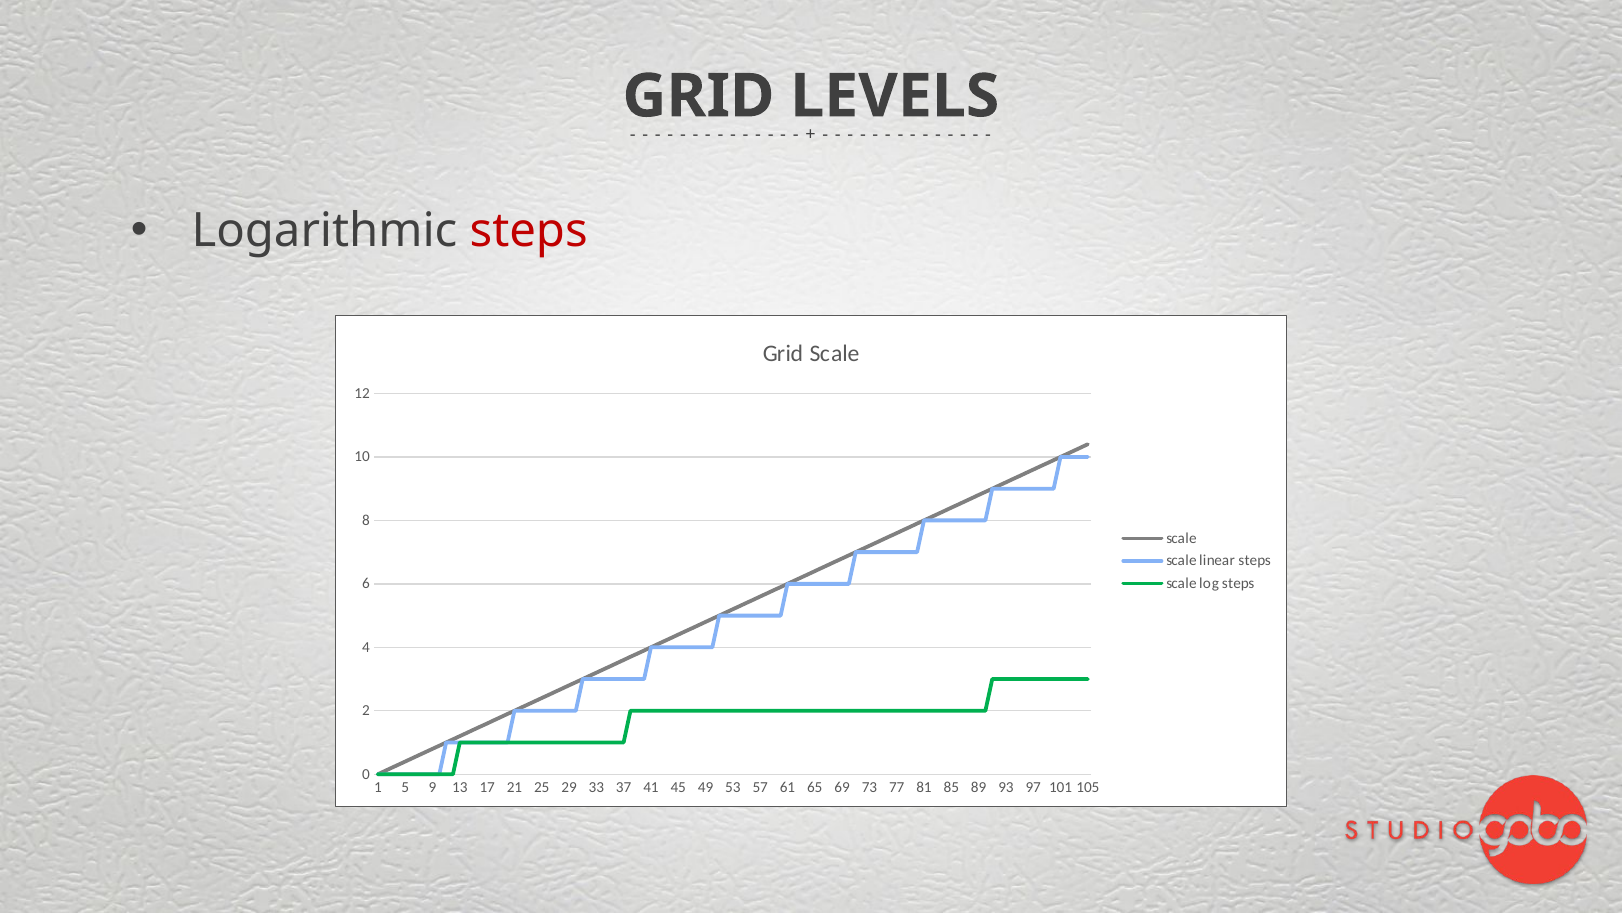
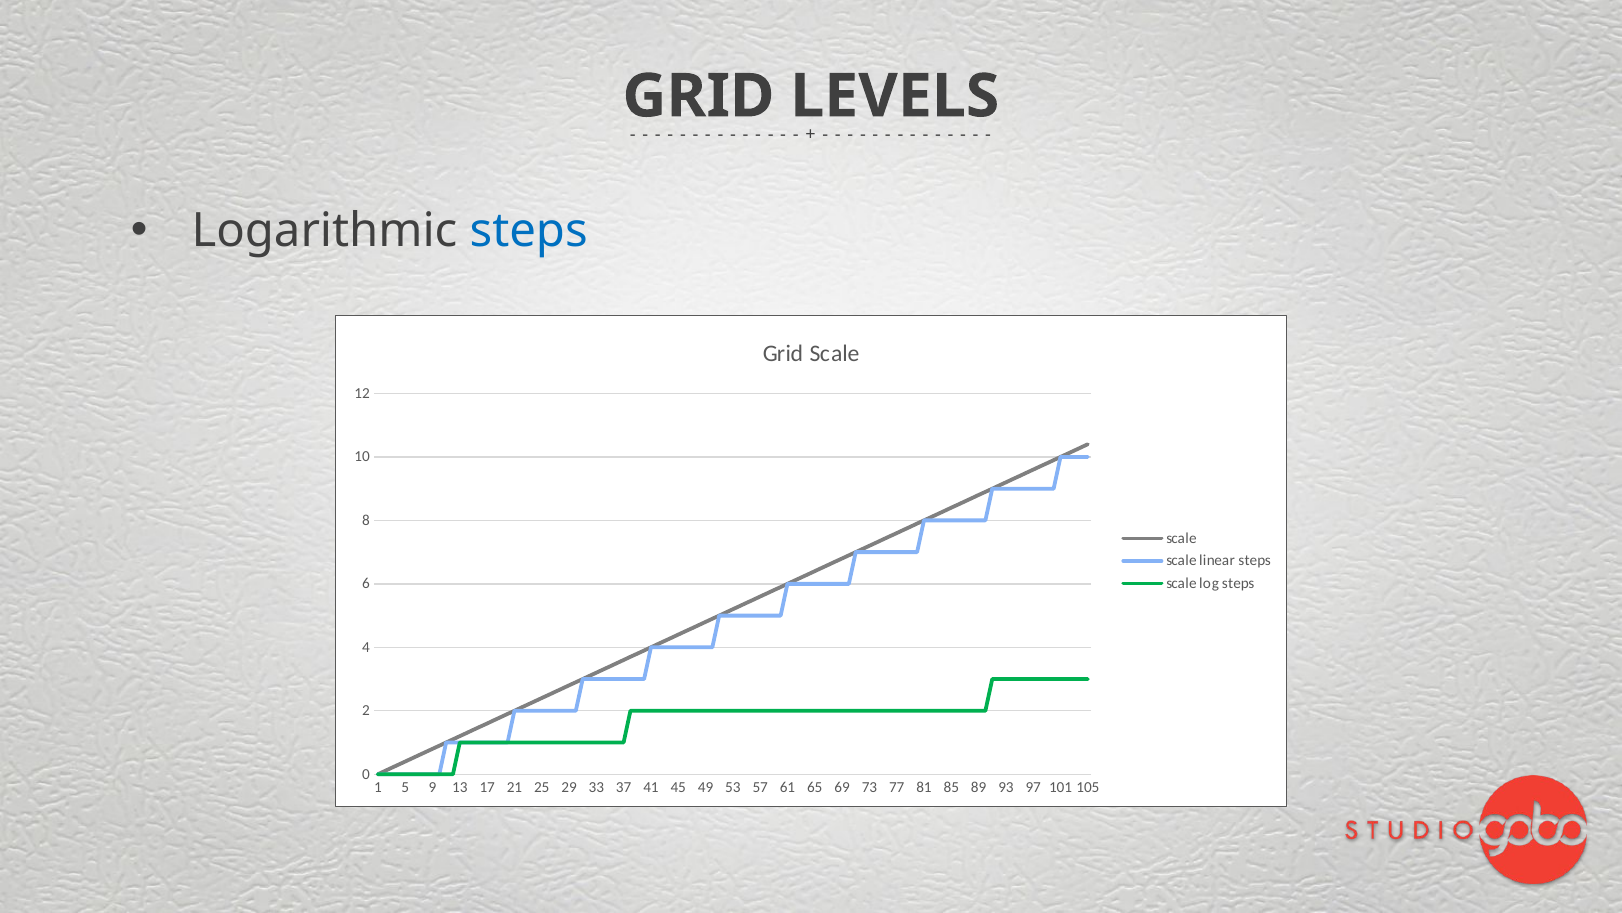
steps at (529, 231) colour: red -> blue
